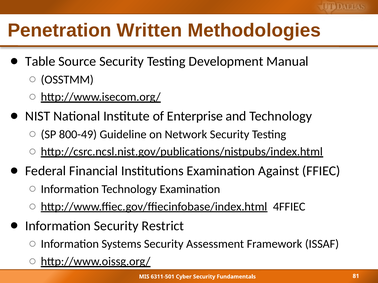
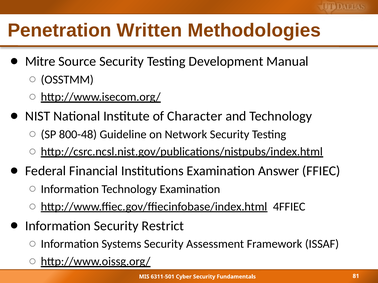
Table: Table -> Mitre
Enterprise: Enterprise -> Character
800-49: 800-49 -> 800-48
Against: Against -> Answer
